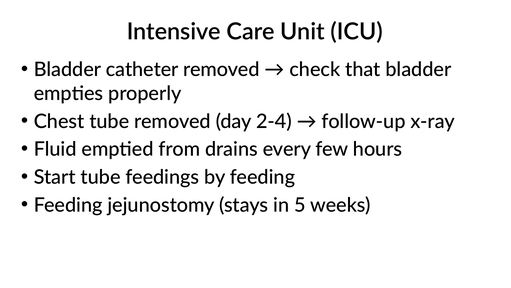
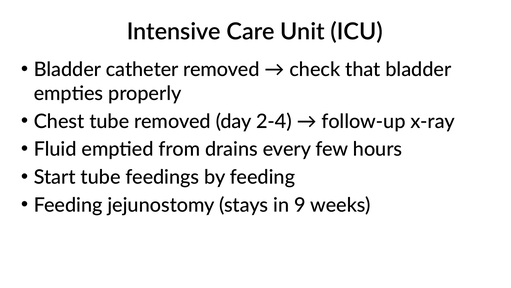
5: 5 -> 9
